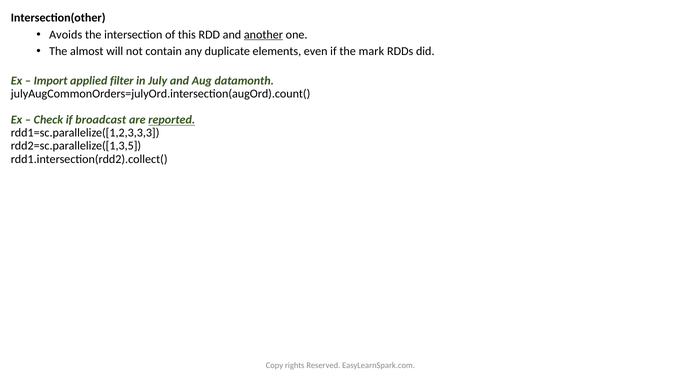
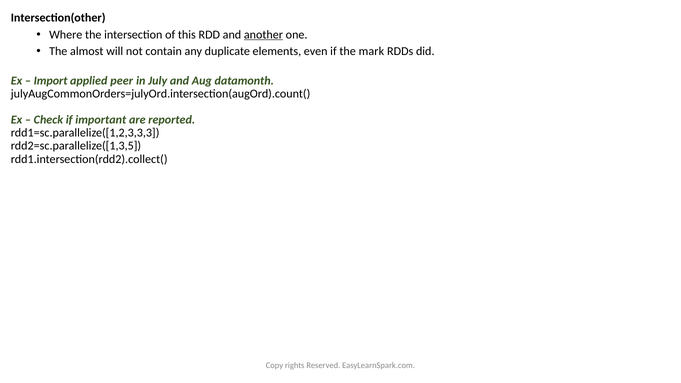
Avoids: Avoids -> Where
filter: filter -> peer
broadcast: broadcast -> important
reported underline: present -> none
